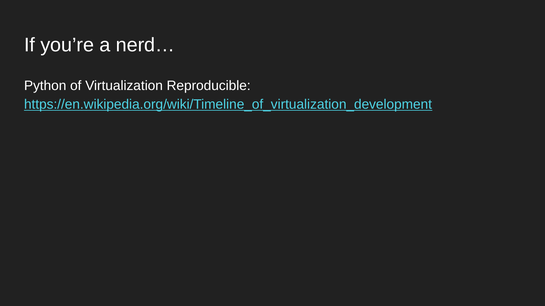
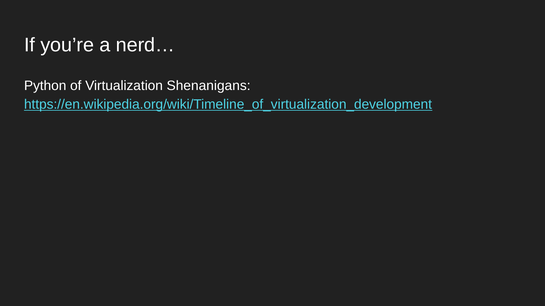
Reproducible: Reproducible -> Shenanigans
